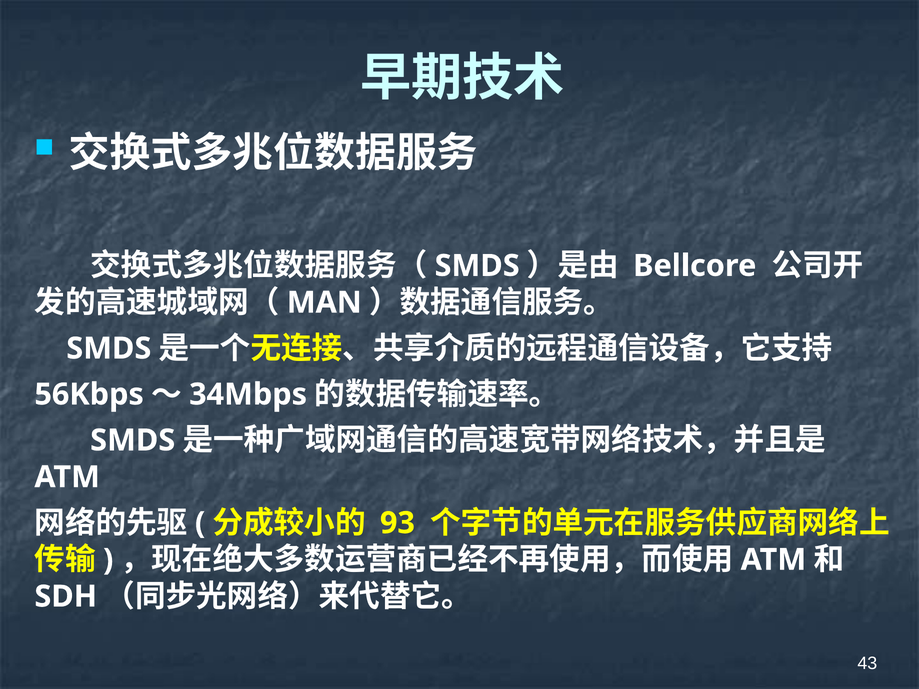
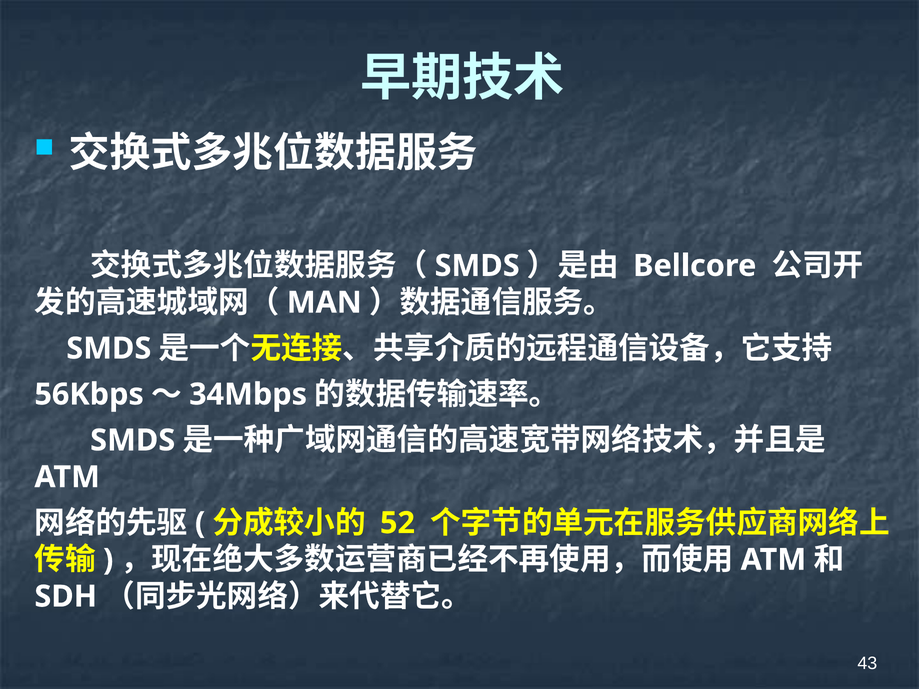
93: 93 -> 52
